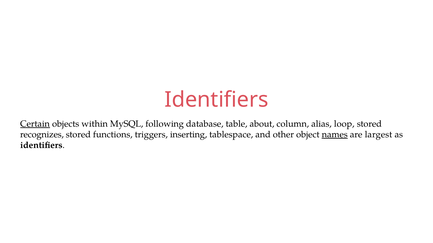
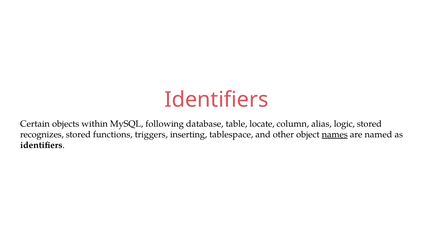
Certain underline: present -> none
about: about -> locate
loop: loop -> logic
largest: largest -> named
